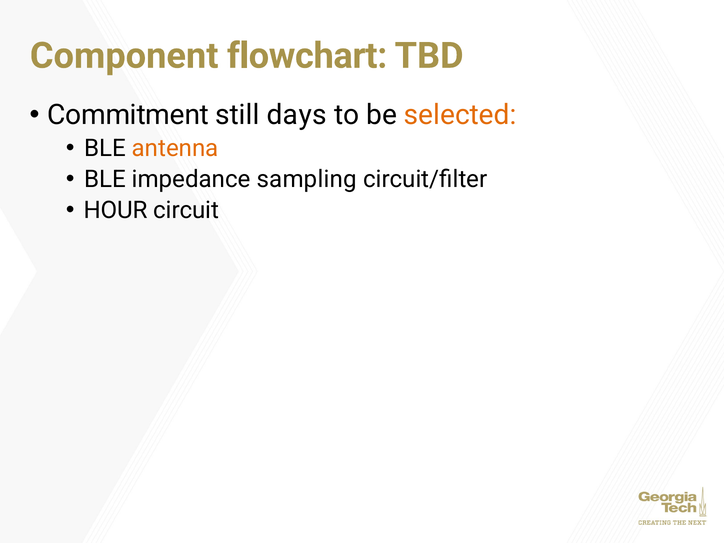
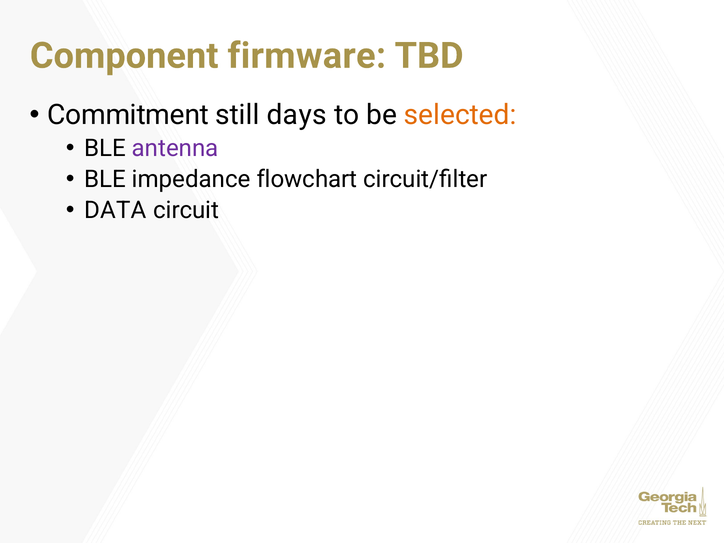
flowchart: flowchart -> firmware
antenna colour: orange -> purple
sampling: sampling -> flowchart
HOUR: HOUR -> DATA
